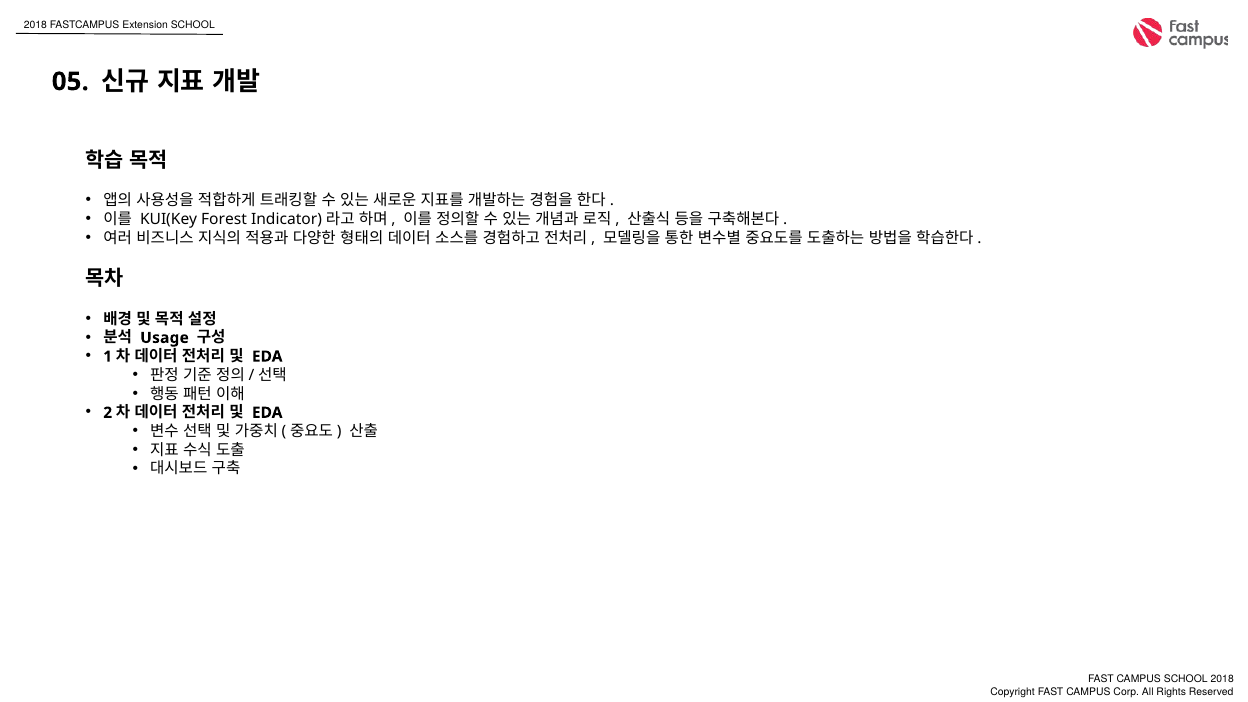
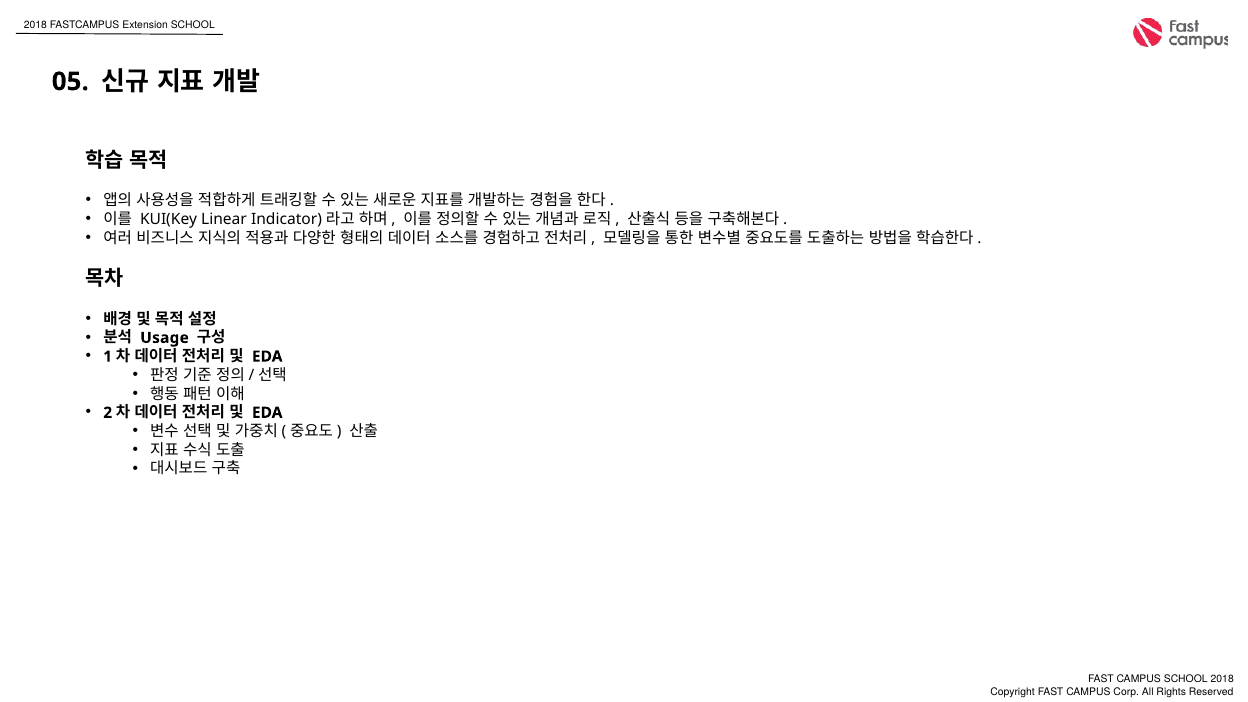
Forest: Forest -> Linear
